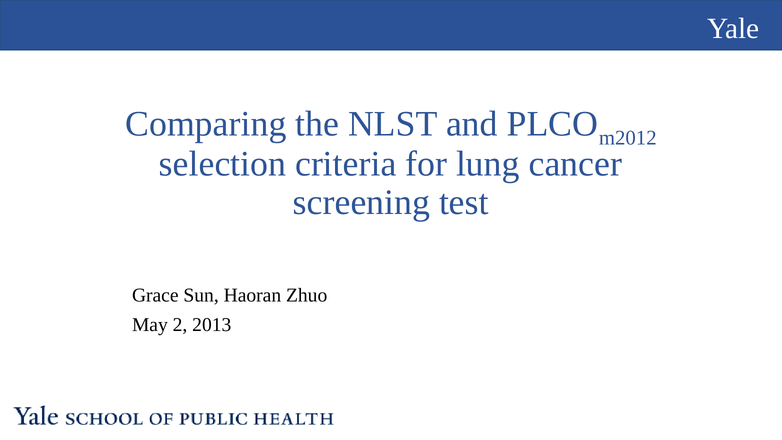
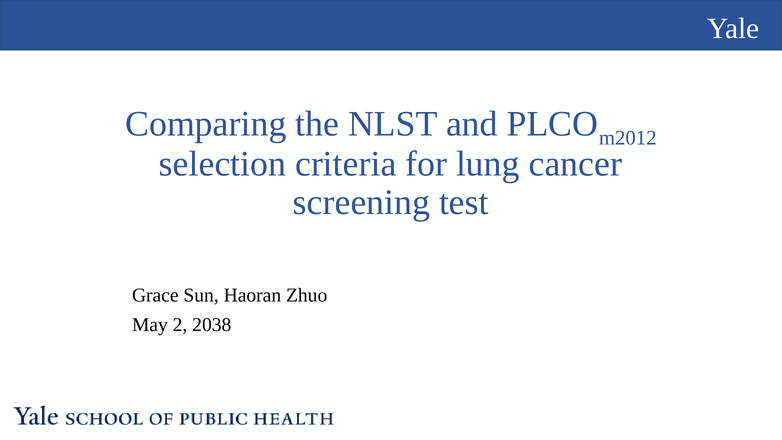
2013: 2013 -> 2038
